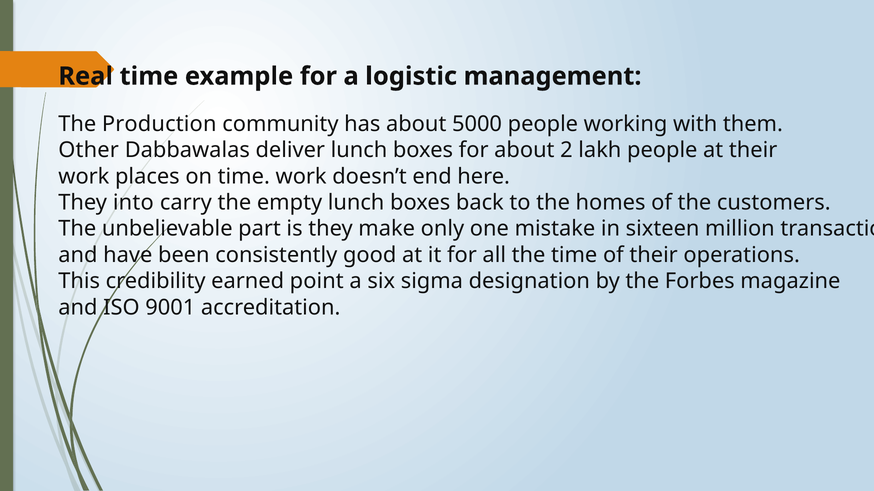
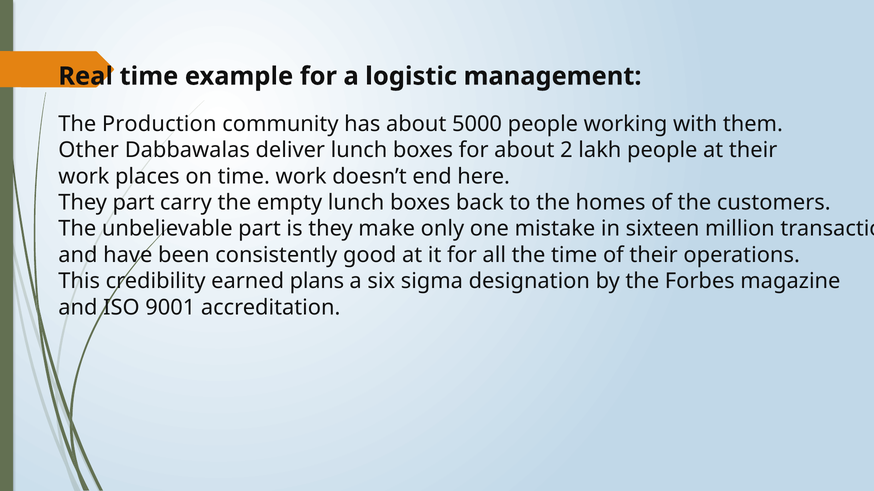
They into: into -> part
point: point -> plans
